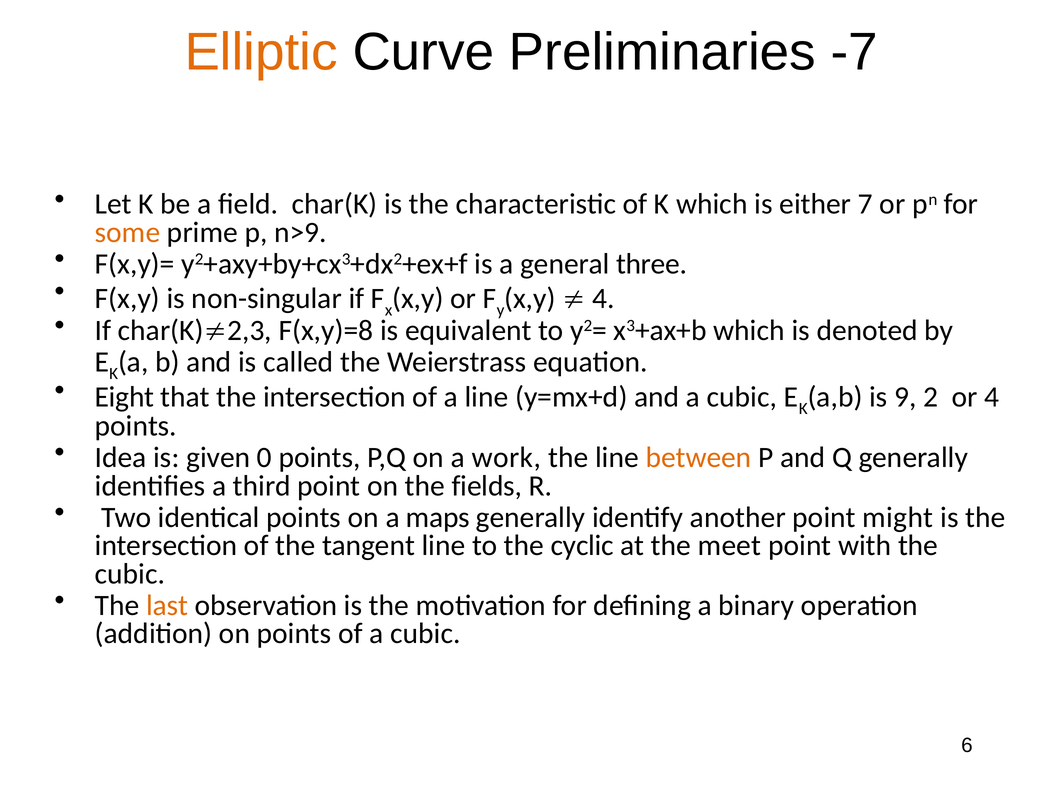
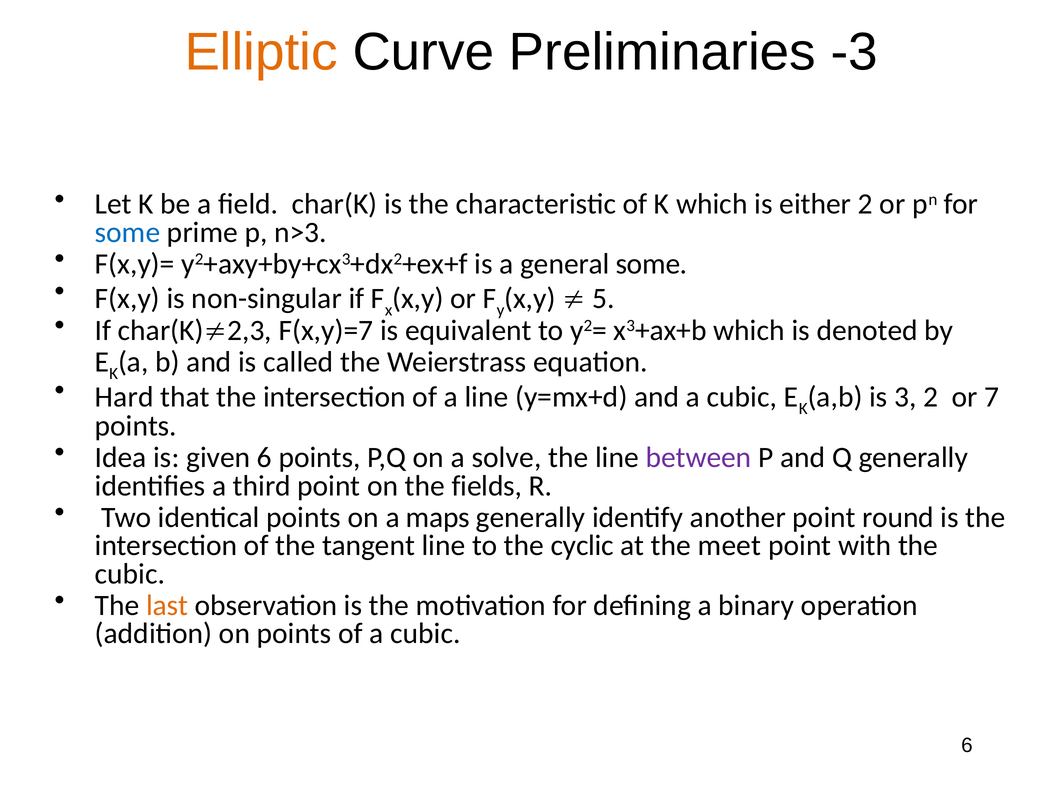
-7: -7 -> -3
either 7: 7 -> 2
some at (128, 233) colour: orange -> blue
n>9: n>9 -> n>3
general three: three -> some
4 at (604, 298): 4 -> 5
F(x,y)=8: F(x,y)=8 -> F(x,y)=7
Eight: Eight -> Hard
9: 9 -> 3
or 4: 4 -> 7
given 0: 0 -> 6
work: work -> solve
between colour: orange -> purple
might: might -> round
